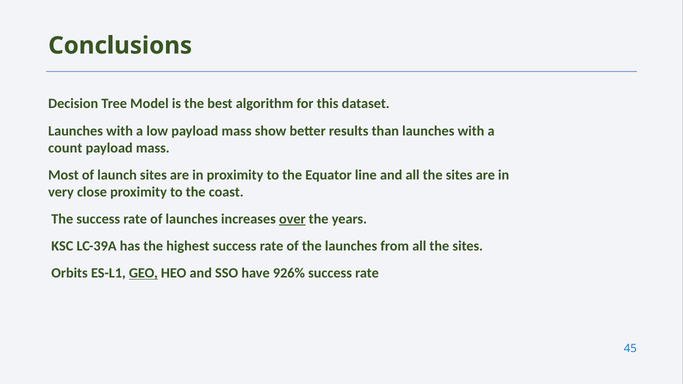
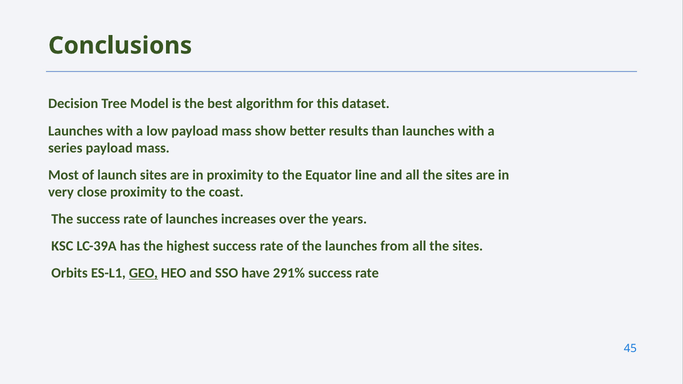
count: count -> series
over underline: present -> none
926%: 926% -> 291%
